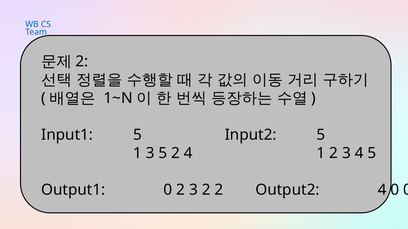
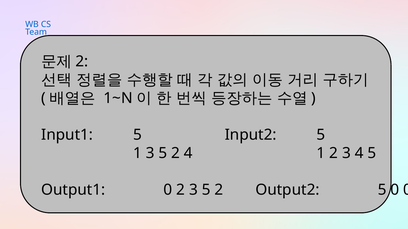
2 3 2: 2 -> 5
Output2 4: 4 -> 5
